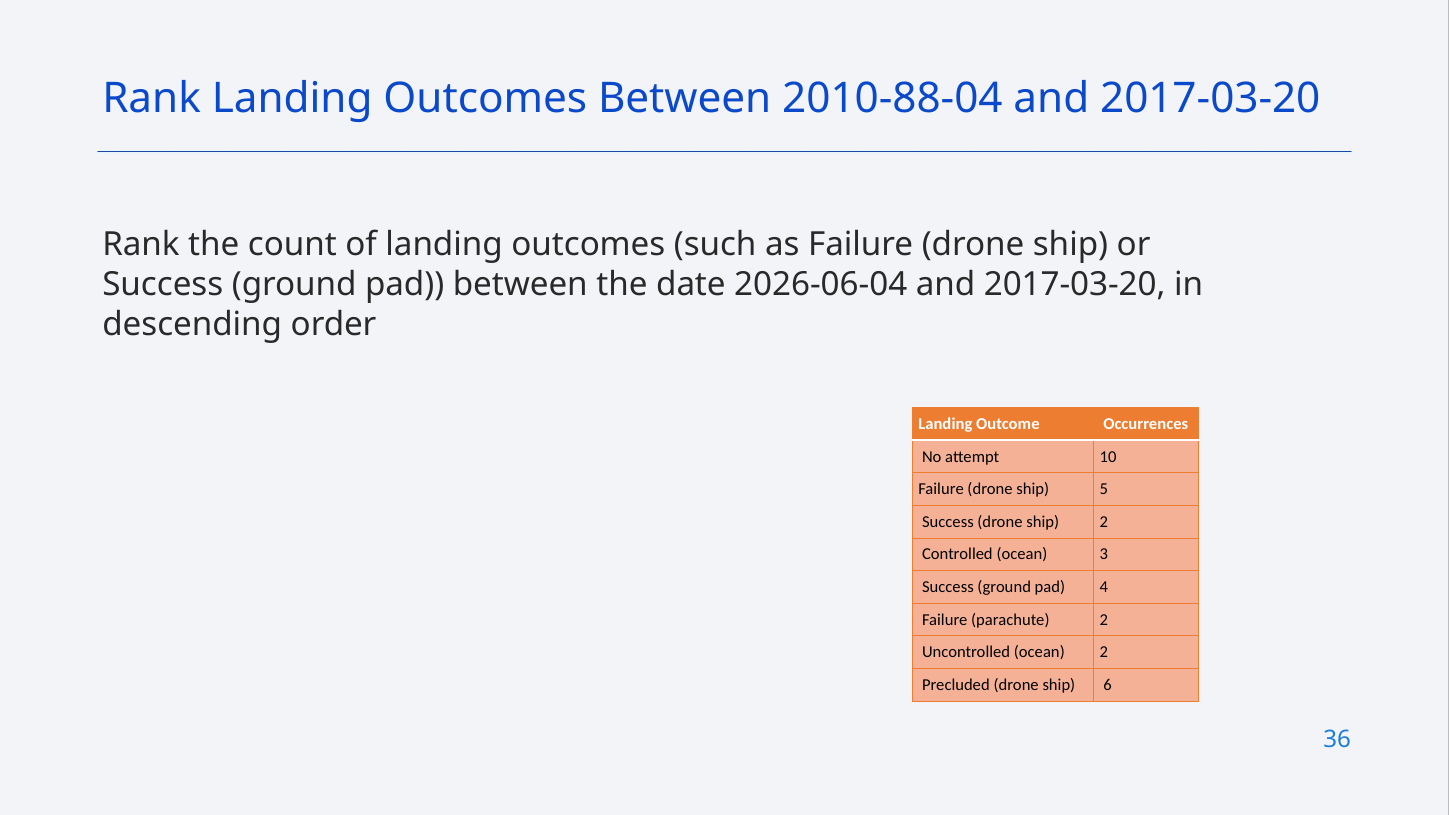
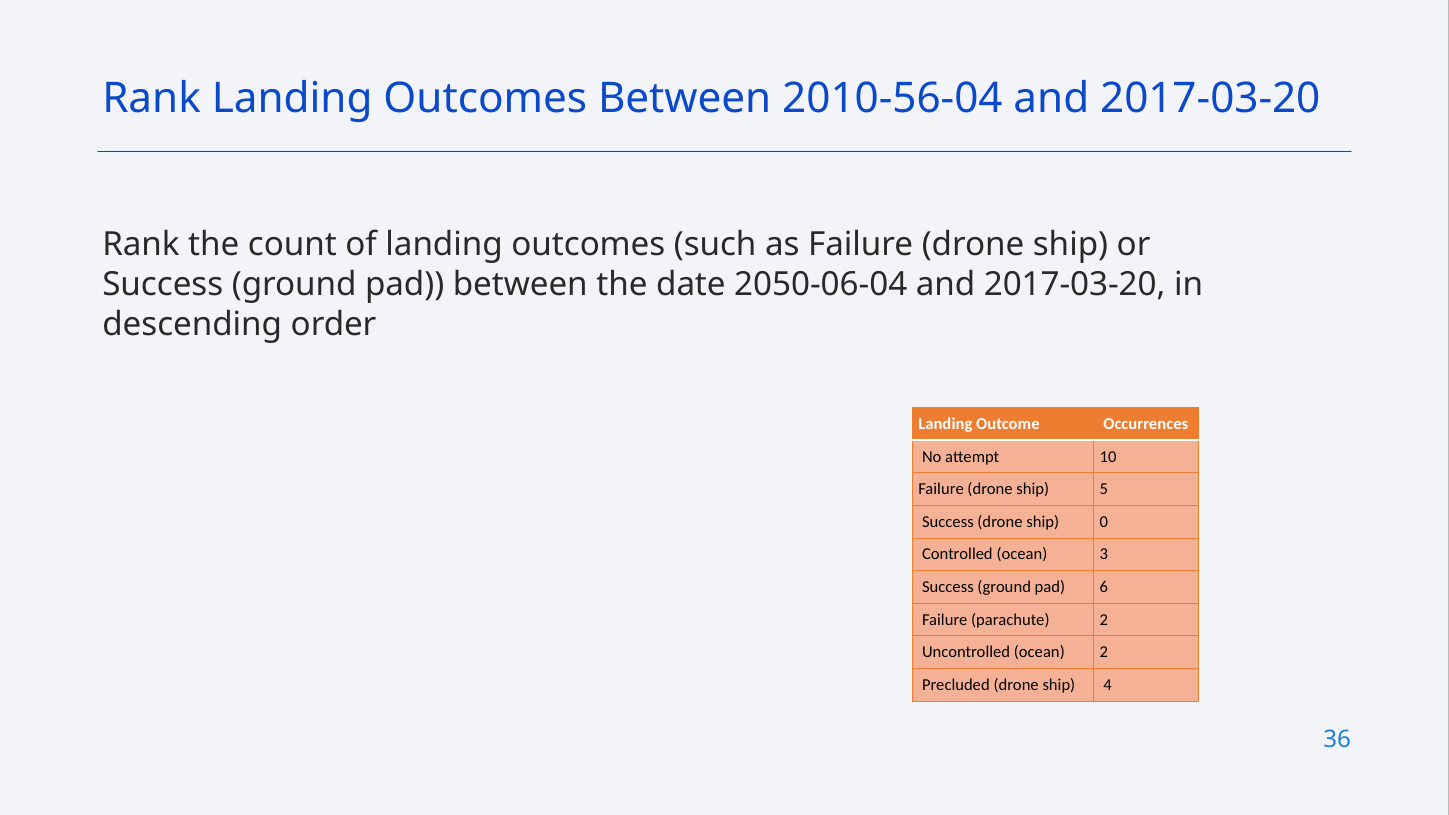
2010-88-04: 2010-88-04 -> 2010-56-04
2026-06-04: 2026-06-04 -> 2050-06-04
ship 2: 2 -> 0
4: 4 -> 6
6: 6 -> 4
